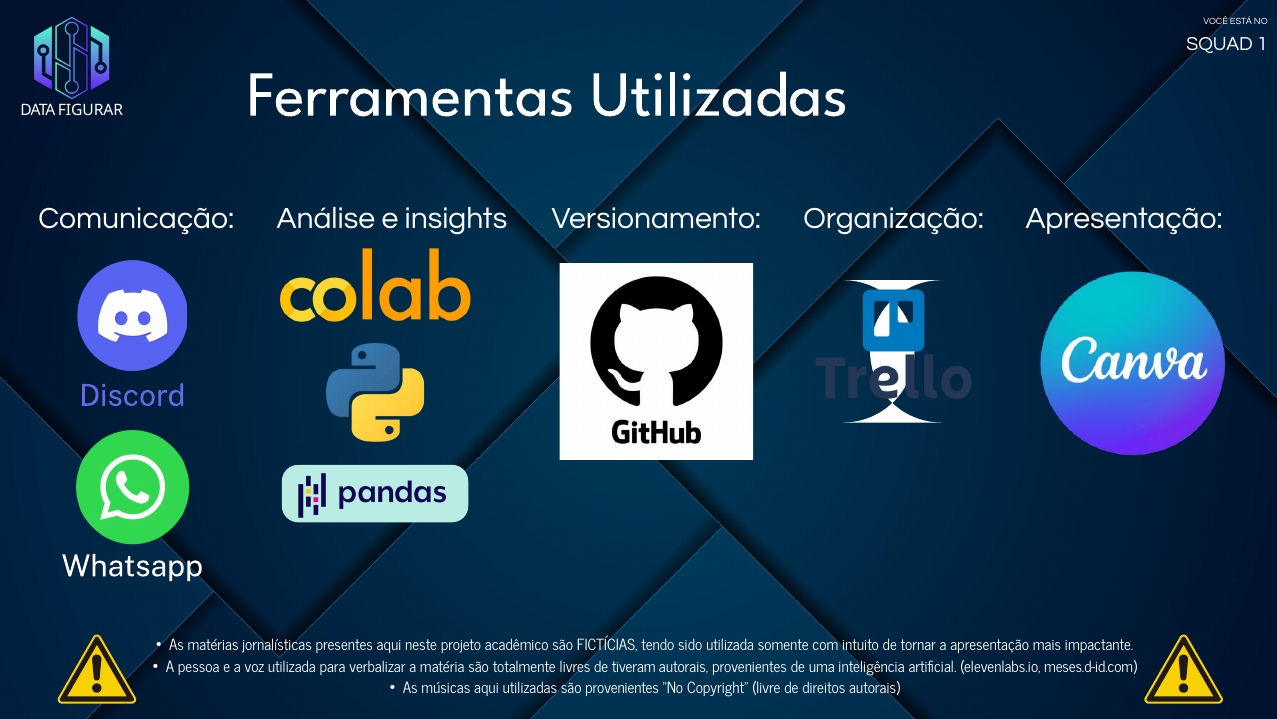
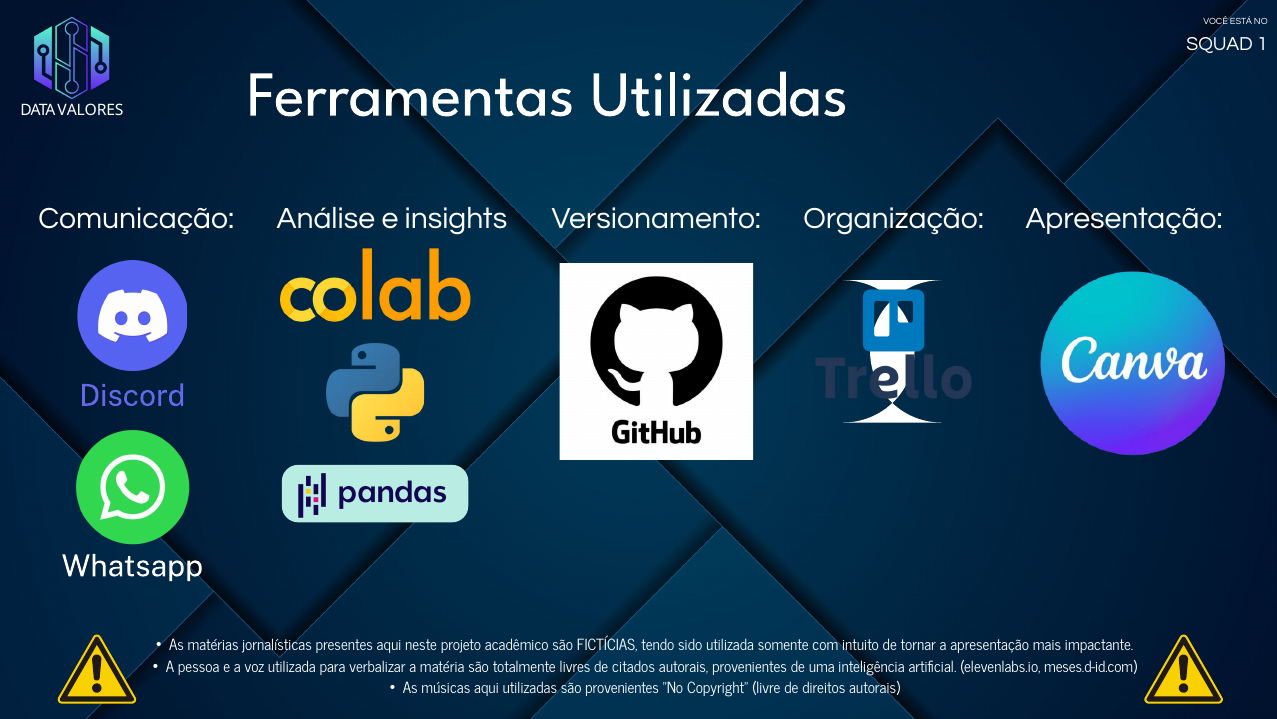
FIGURAR: FIGURAR -> VALORES
tiveram: tiveram -> citados
